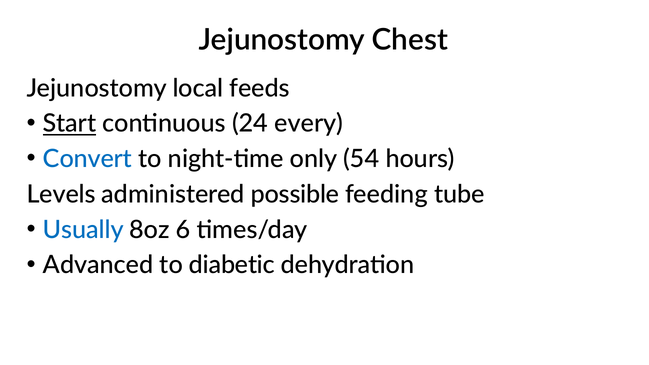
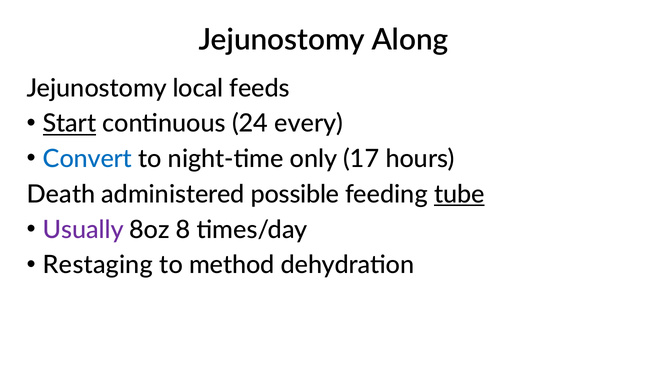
Chest: Chest -> Along
54: 54 -> 17
Levels: Levels -> Death
tube underline: none -> present
Usually colour: blue -> purple
6: 6 -> 8
Advanced: Advanced -> Restaging
diabetic: diabetic -> method
